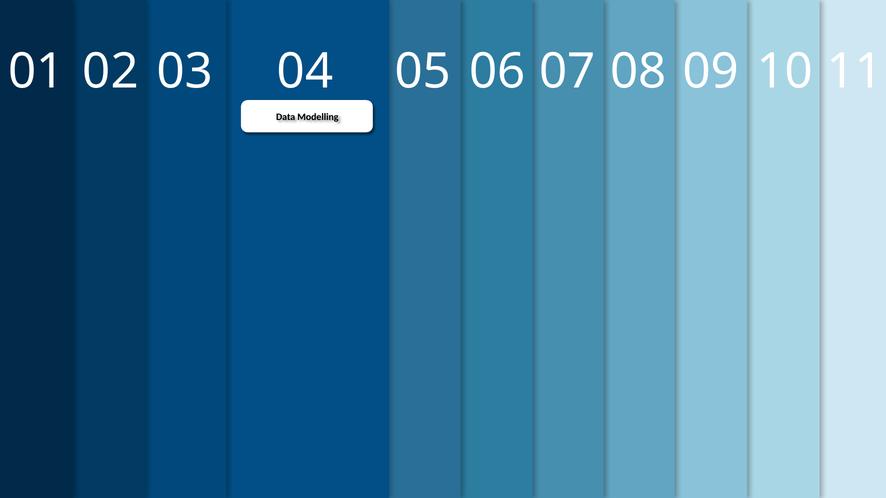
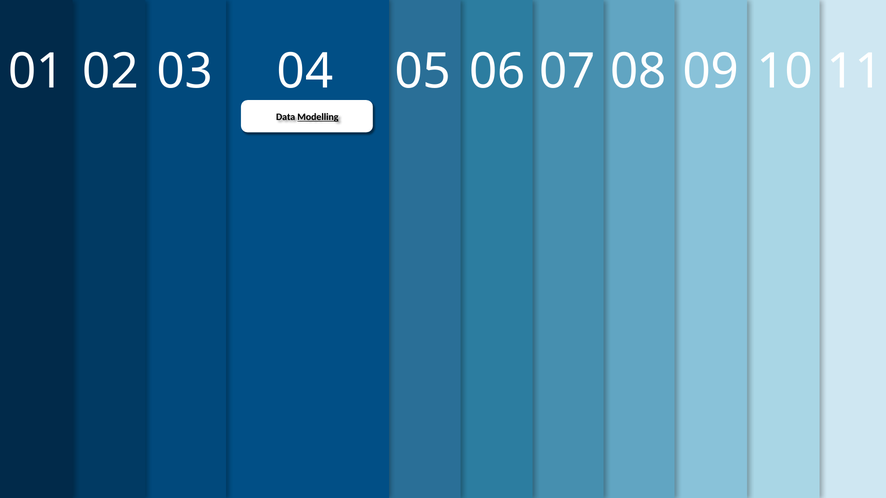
Modelling underline: none -> present
